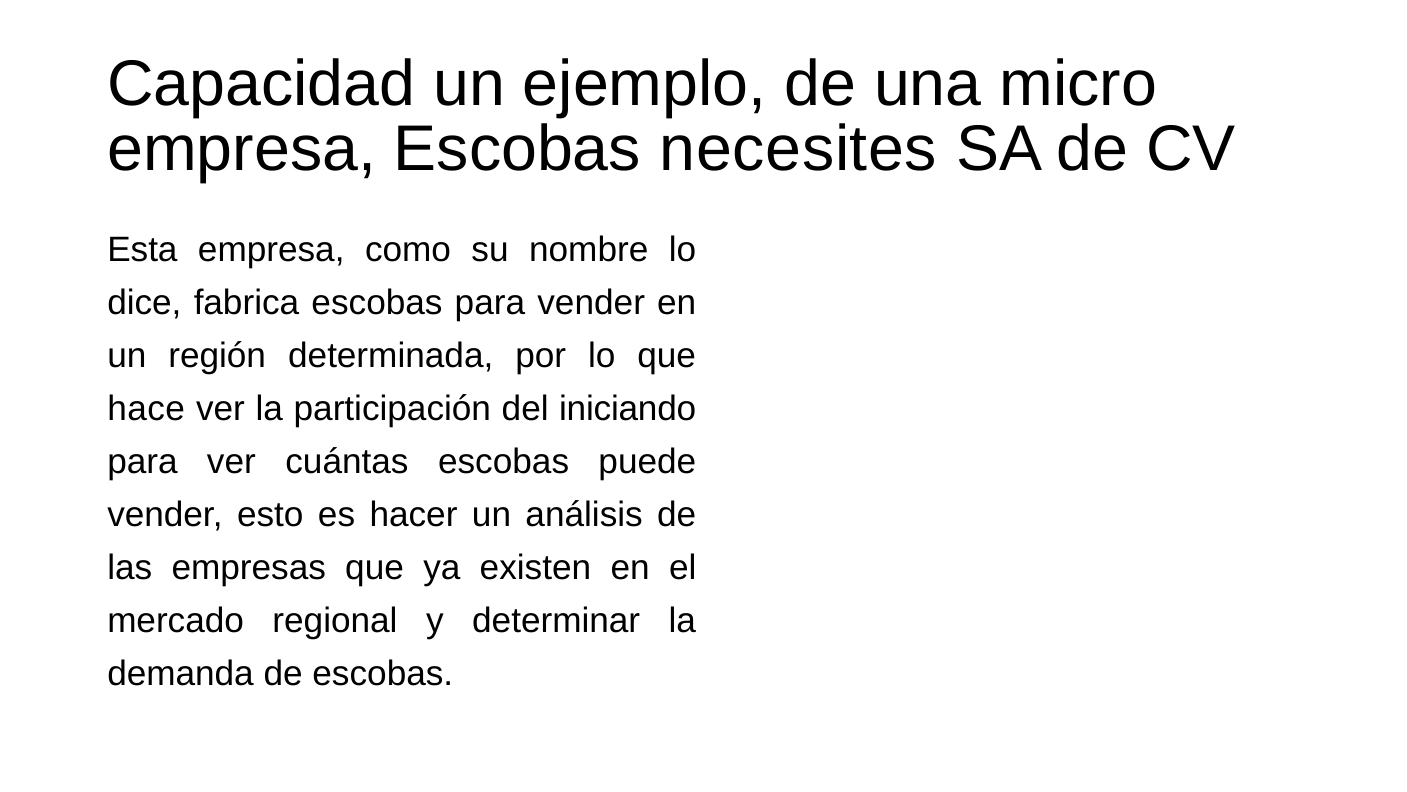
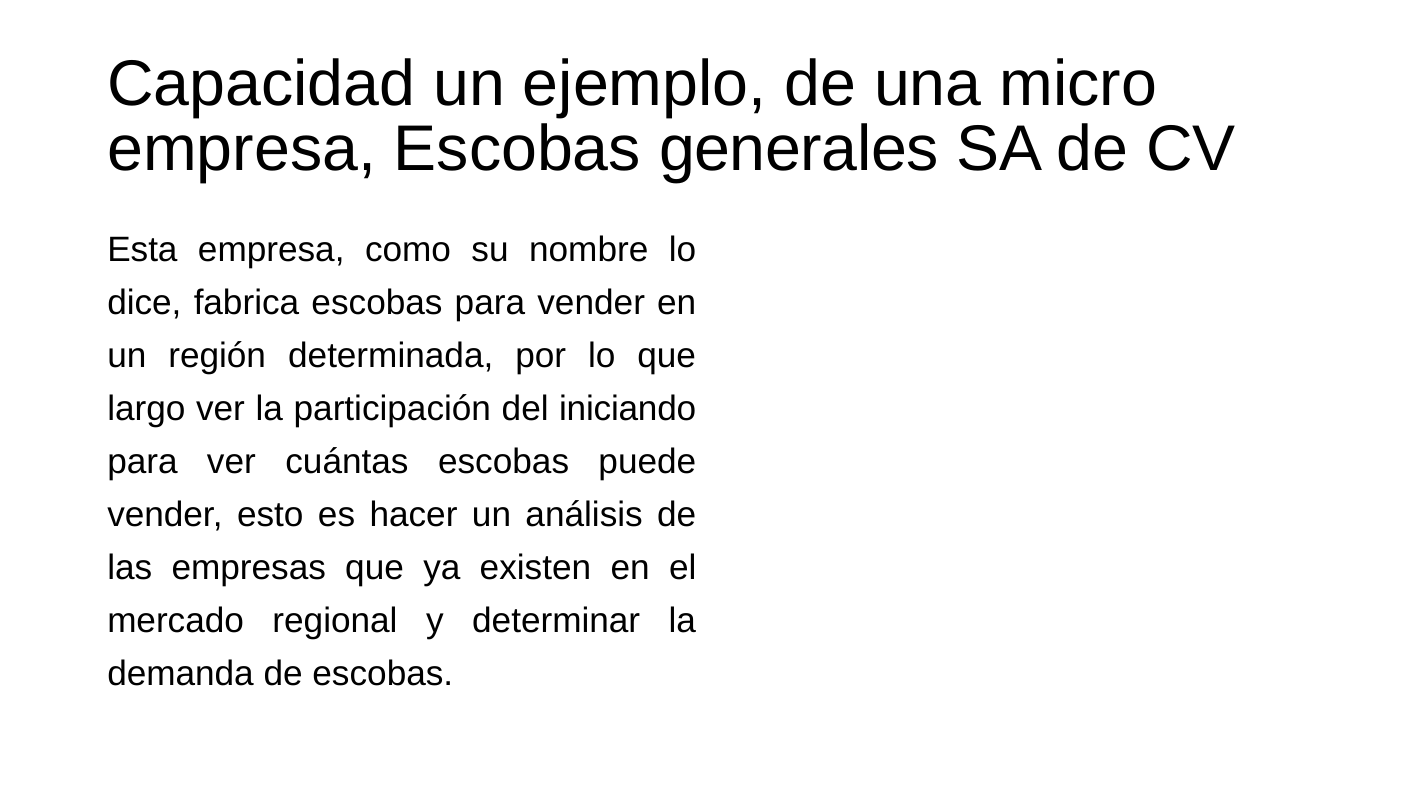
necesites: necesites -> generales
hace: hace -> largo
